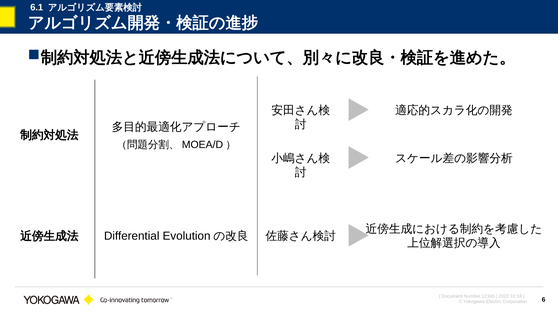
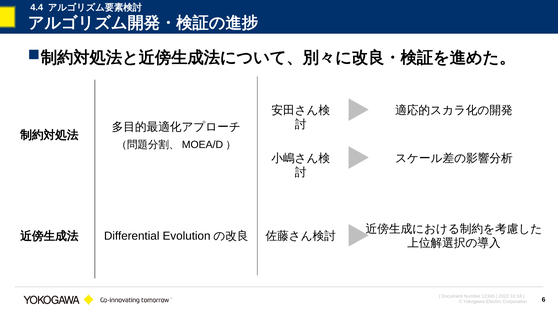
6.1: 6.1 -> 4.4
